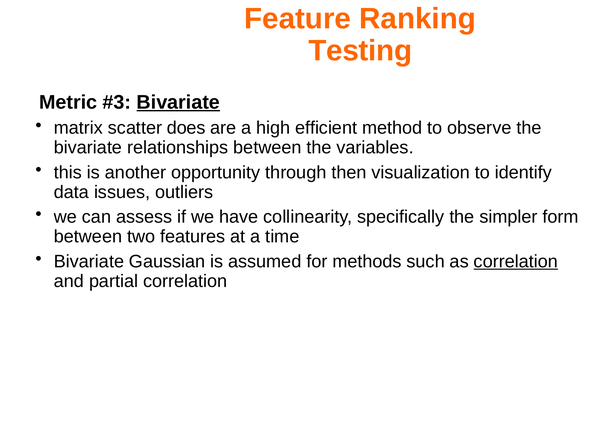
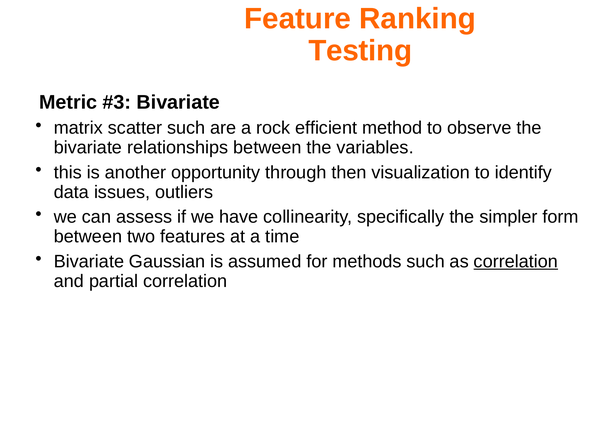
Bivariate at (178, 102) underline: present -> none
scatter does: does -> such
high: high -> rock
